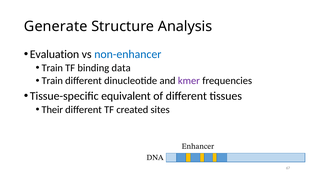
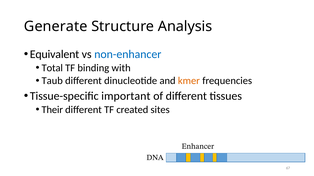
Evaluation: Evaluation -> Equivalent
Train at (52, 68): Train -> Total
data: data -> with
Train at (52, 81): Train -> Taub
kmer colour: purple -> orange
equivalent: equivalent -> important
